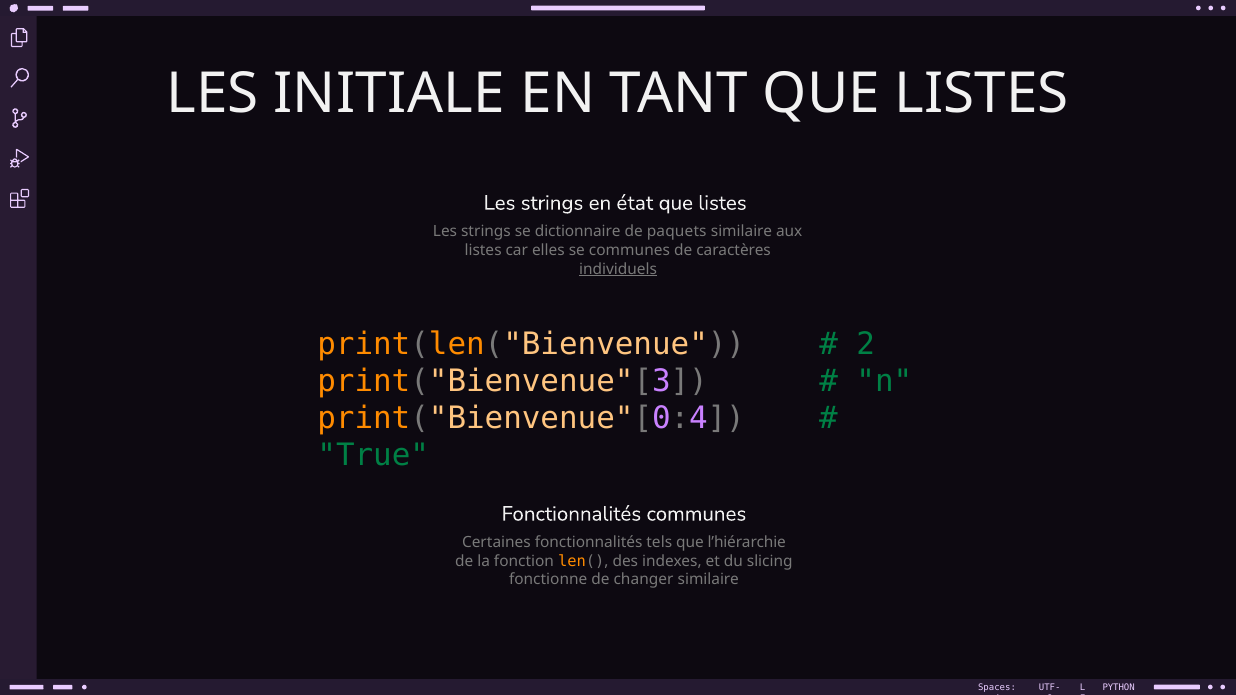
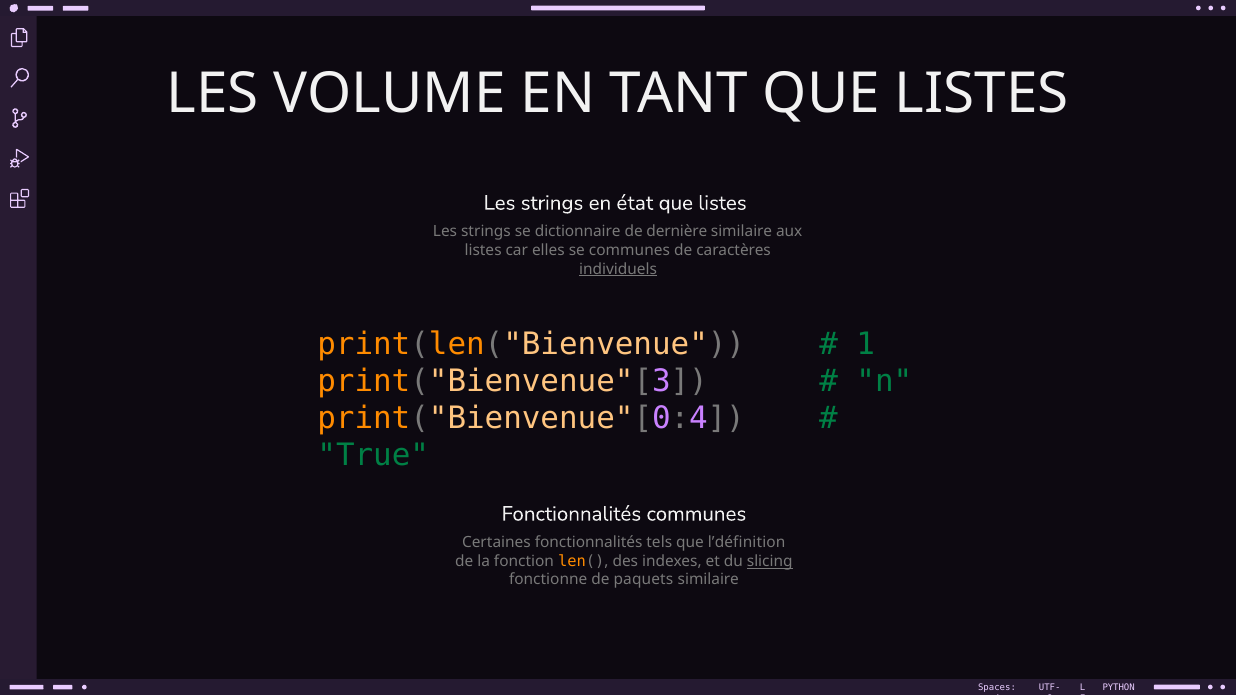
INITIALE: INITIALE -> VOLUME
paquets: paquets -> dernière
2: 2 -> 1
l’hiérarchie: l’hiérarchie -> l’définition
slicing underline: none -> present
changer: changer -> paquets
